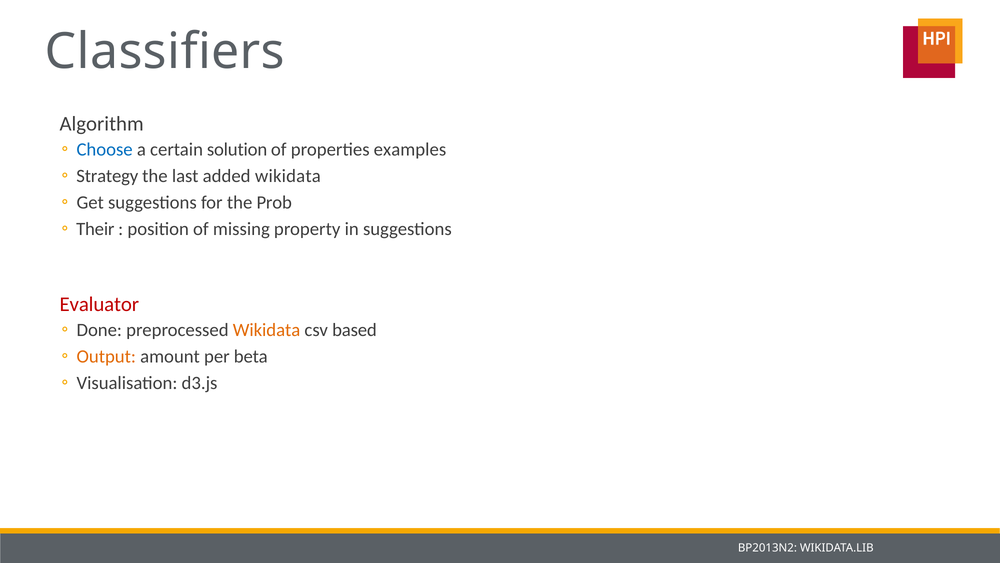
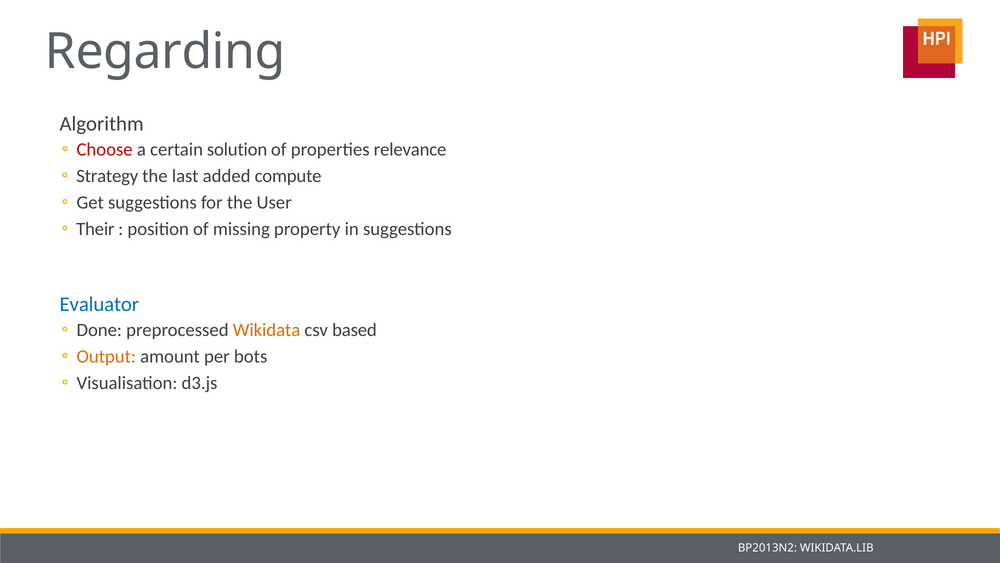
Classifiers: Classifiers -> Regarding
Choose colour: blue -> red
examples: examples -> relevance
added wikidata: wikidata -> compute
Prob: Prob -> User
Evaluator colour: red -> blue
beta: beta -> bots
